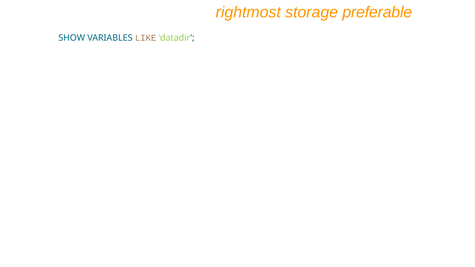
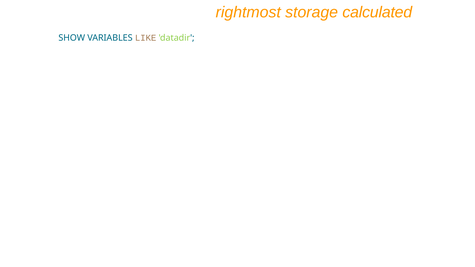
preferable: preferable -> calculated
